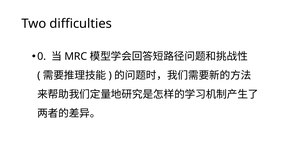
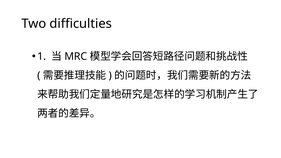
0: 0 -> 1
